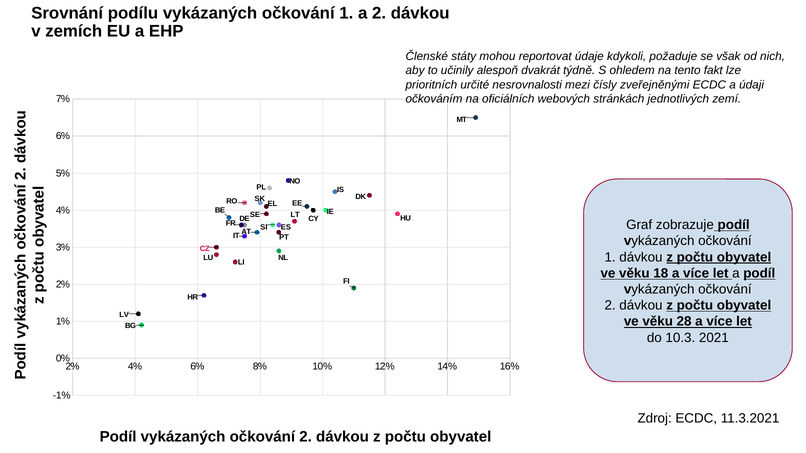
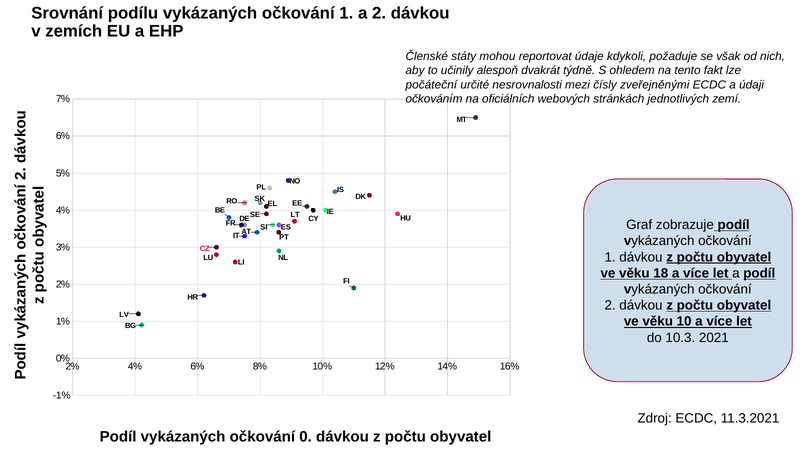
prioritních: prioritních -> počáteční
28: 28 -> 10
2 at (306, 437): 2 -> 0
